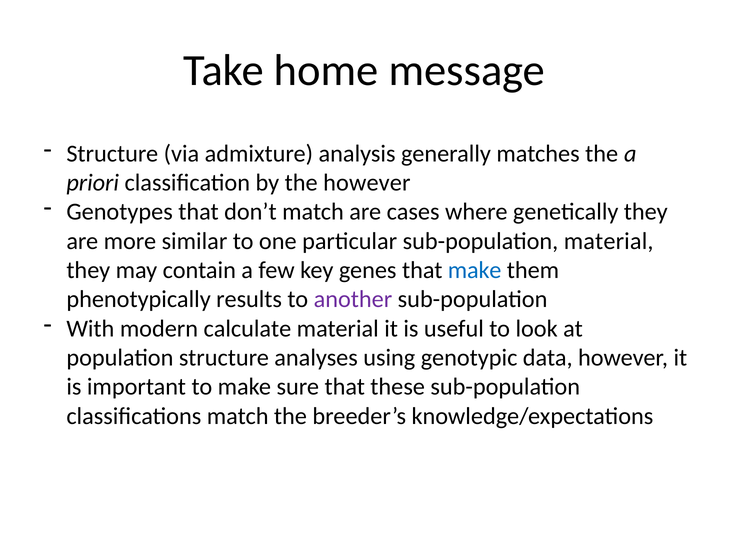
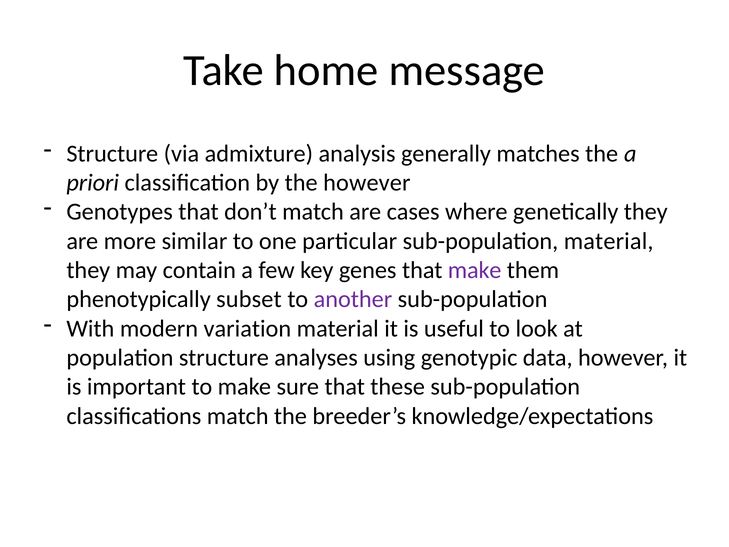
make at (475, 270) colour: blue -> purple
results: results -> subset
calculate: calculate -> variation
